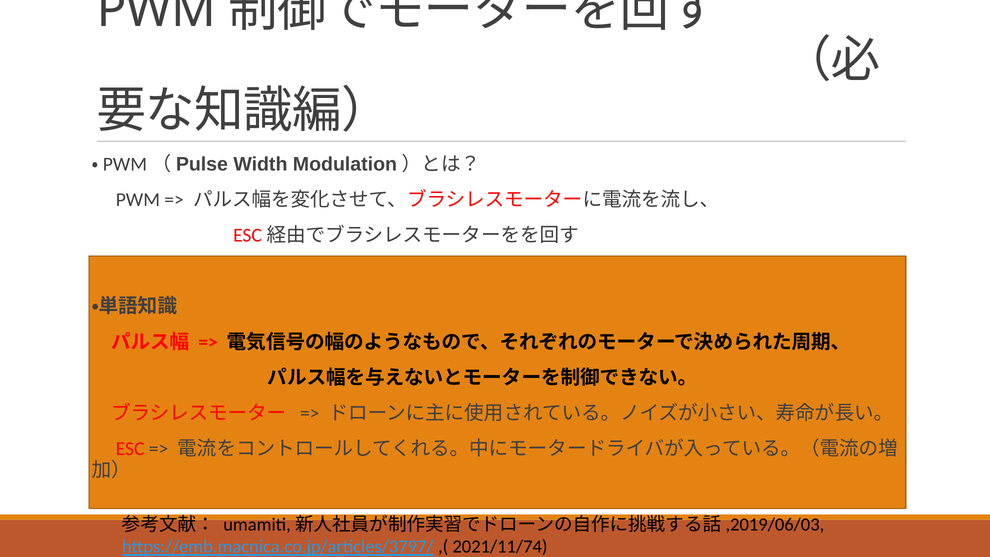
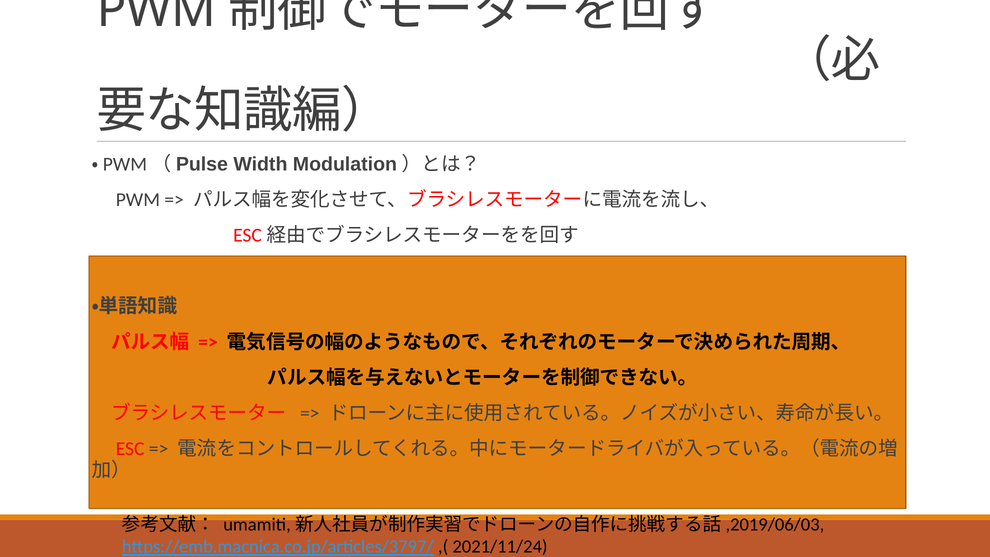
2021/11/74: 2021/11/74 -> 2021/11/24
